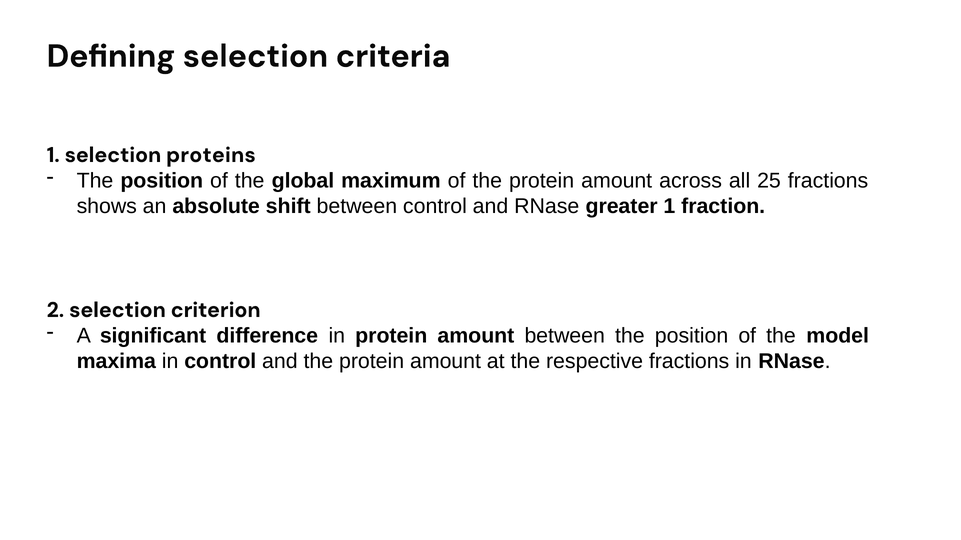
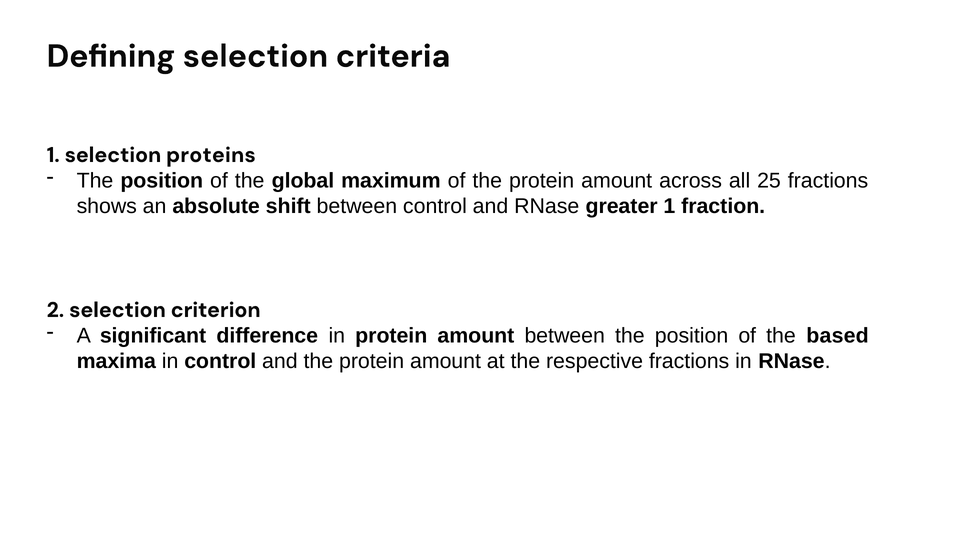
model: model -> based
